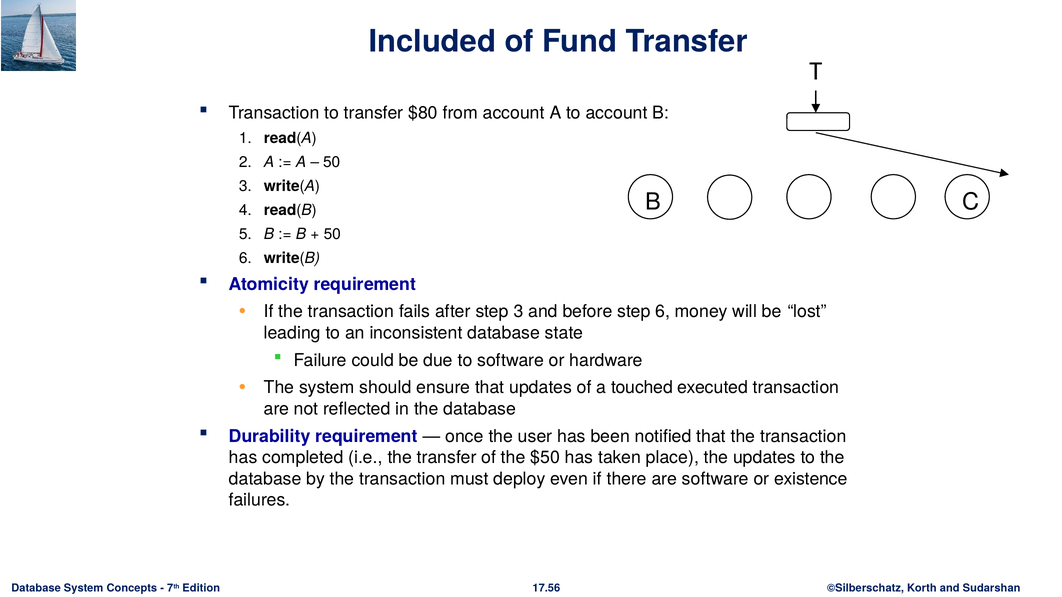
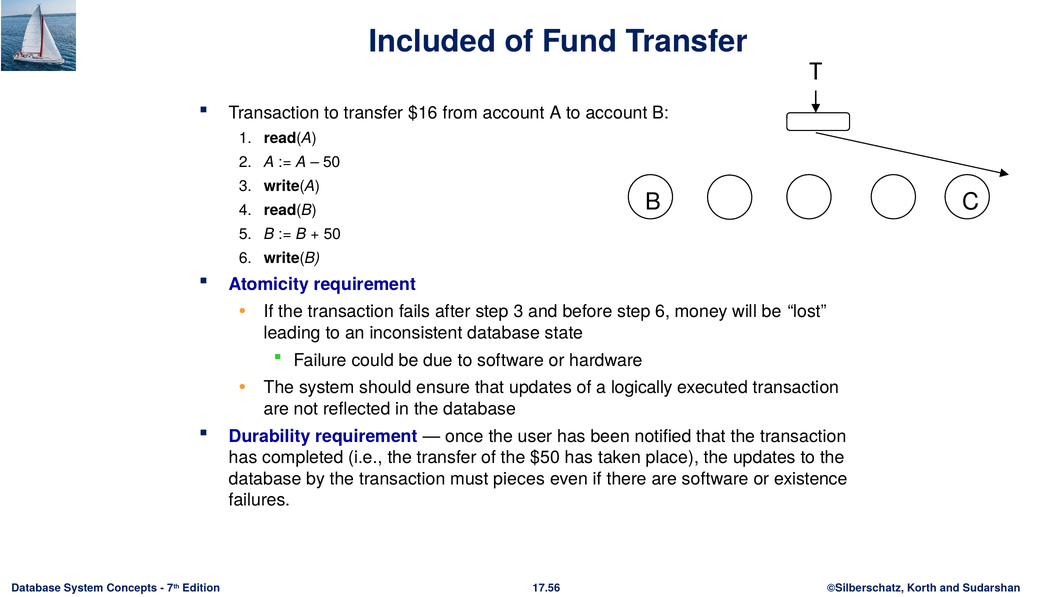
$80: $80 -> $16
touched: touched -> logically
deploy: deploy -> pieces
